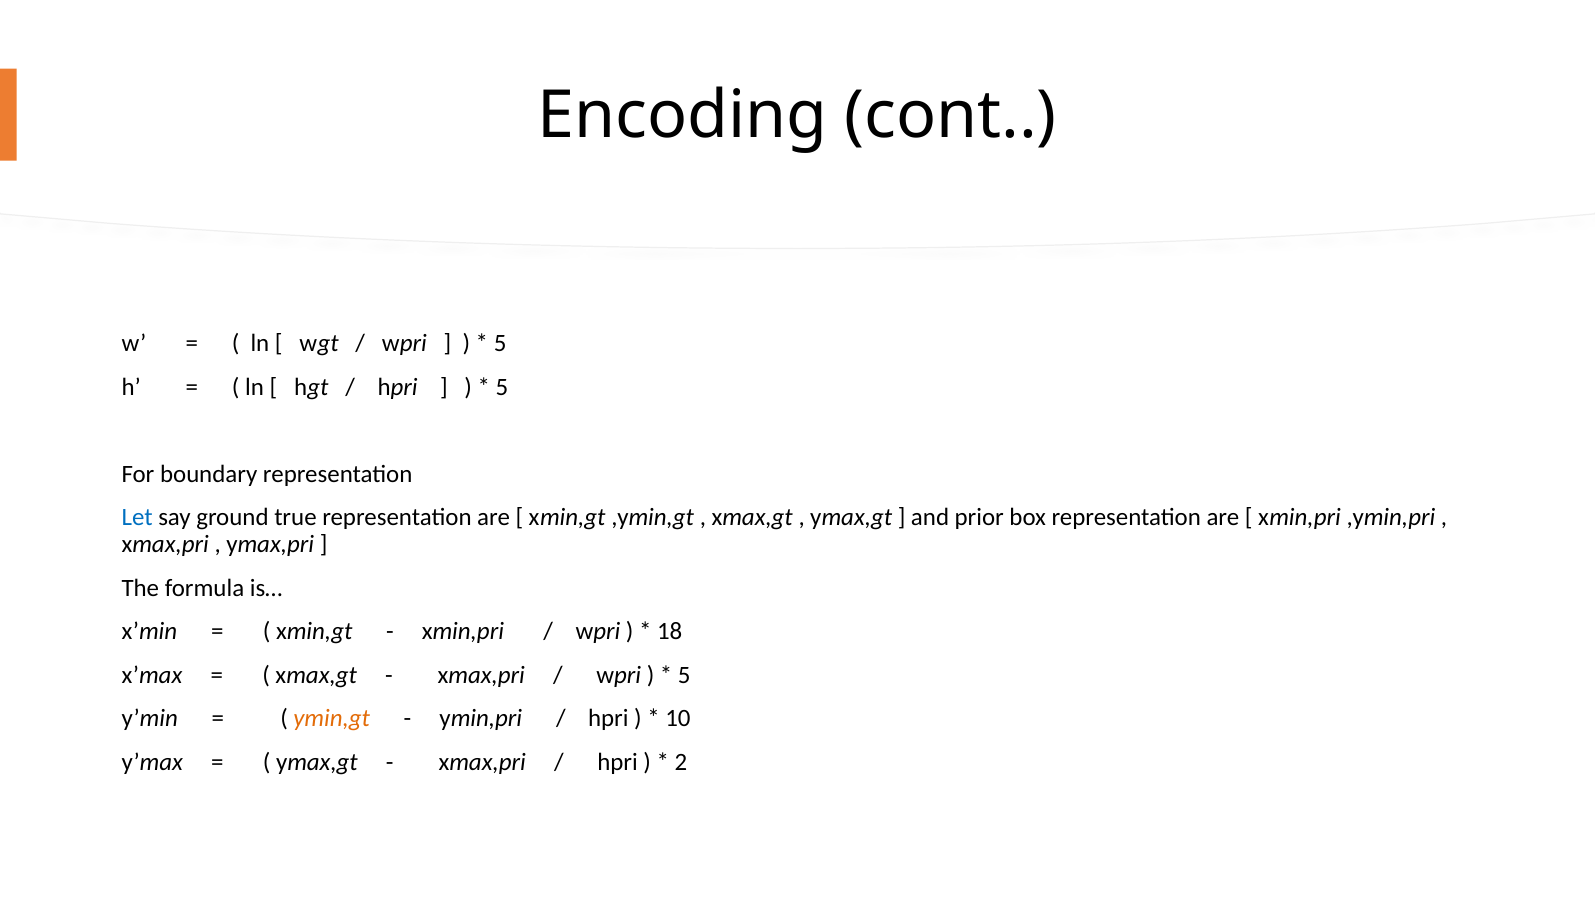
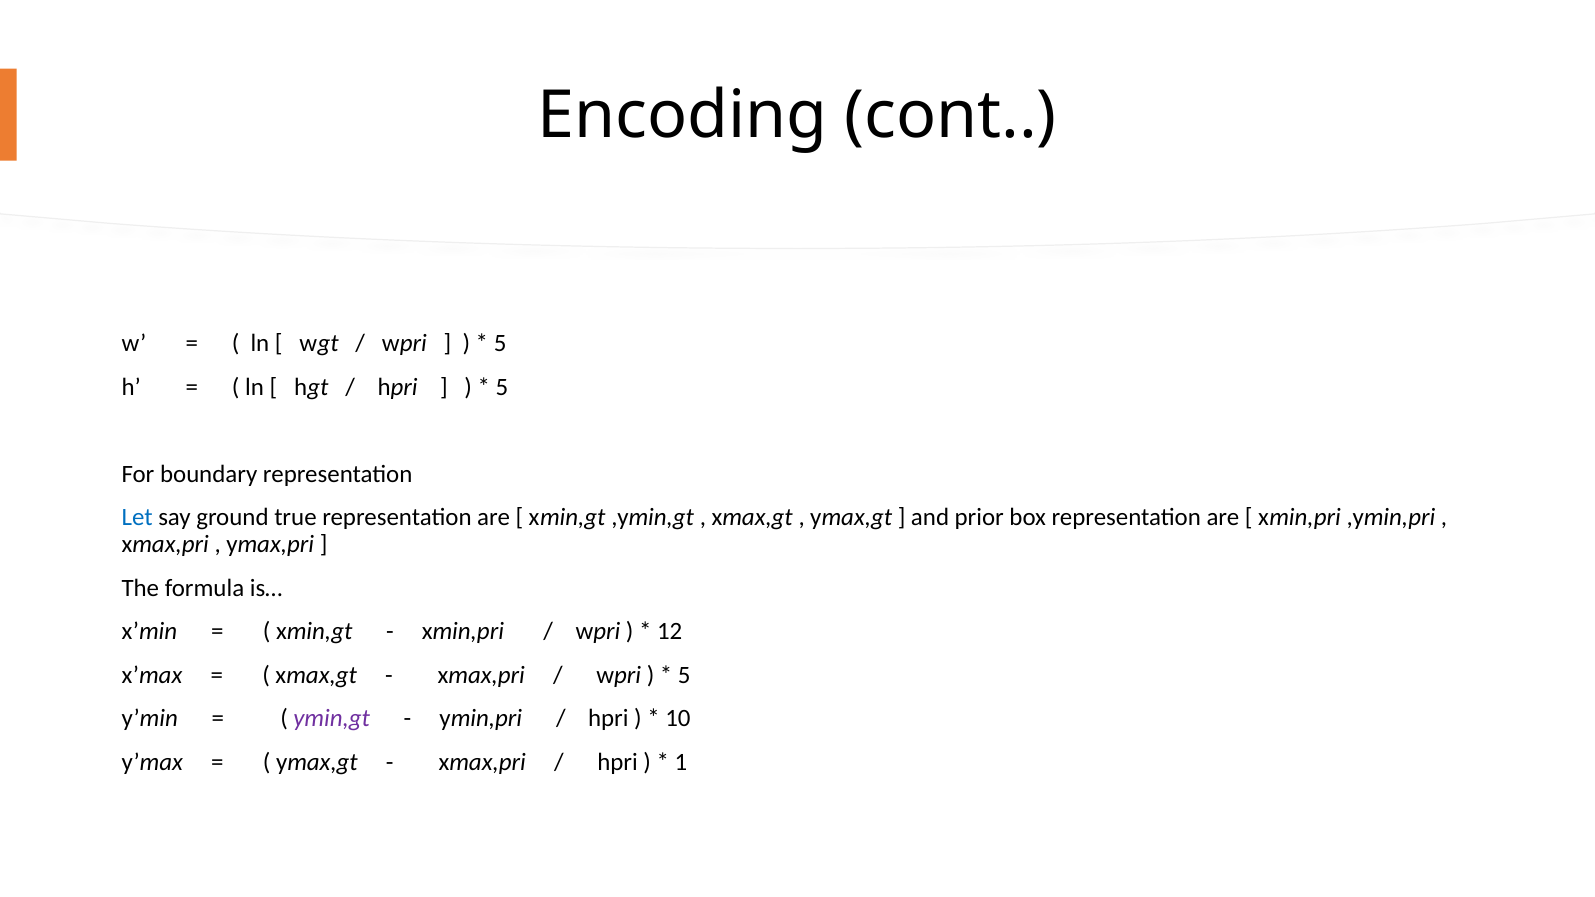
18: 18 -> 12
ymin,gt colour: orange -> purple
2: 2 -> 1
